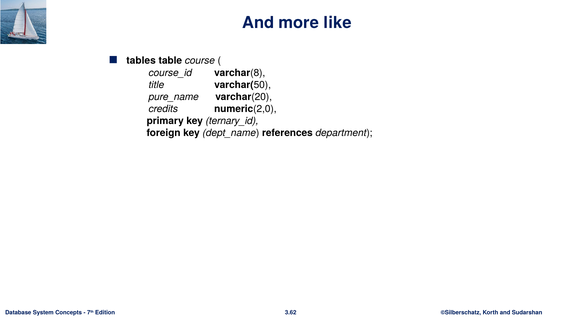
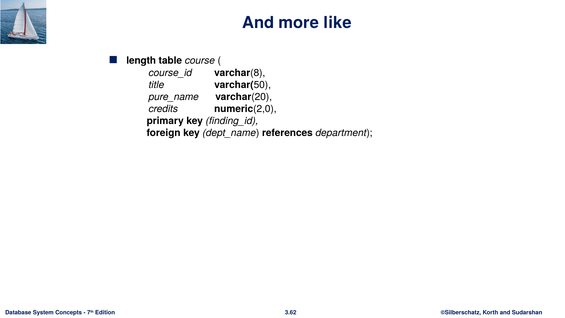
tables: tables -> length
ternary_id: ternary_id -> finding_id
